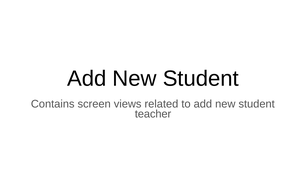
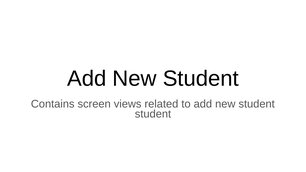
teacher at (153, 114): teacher -> student
